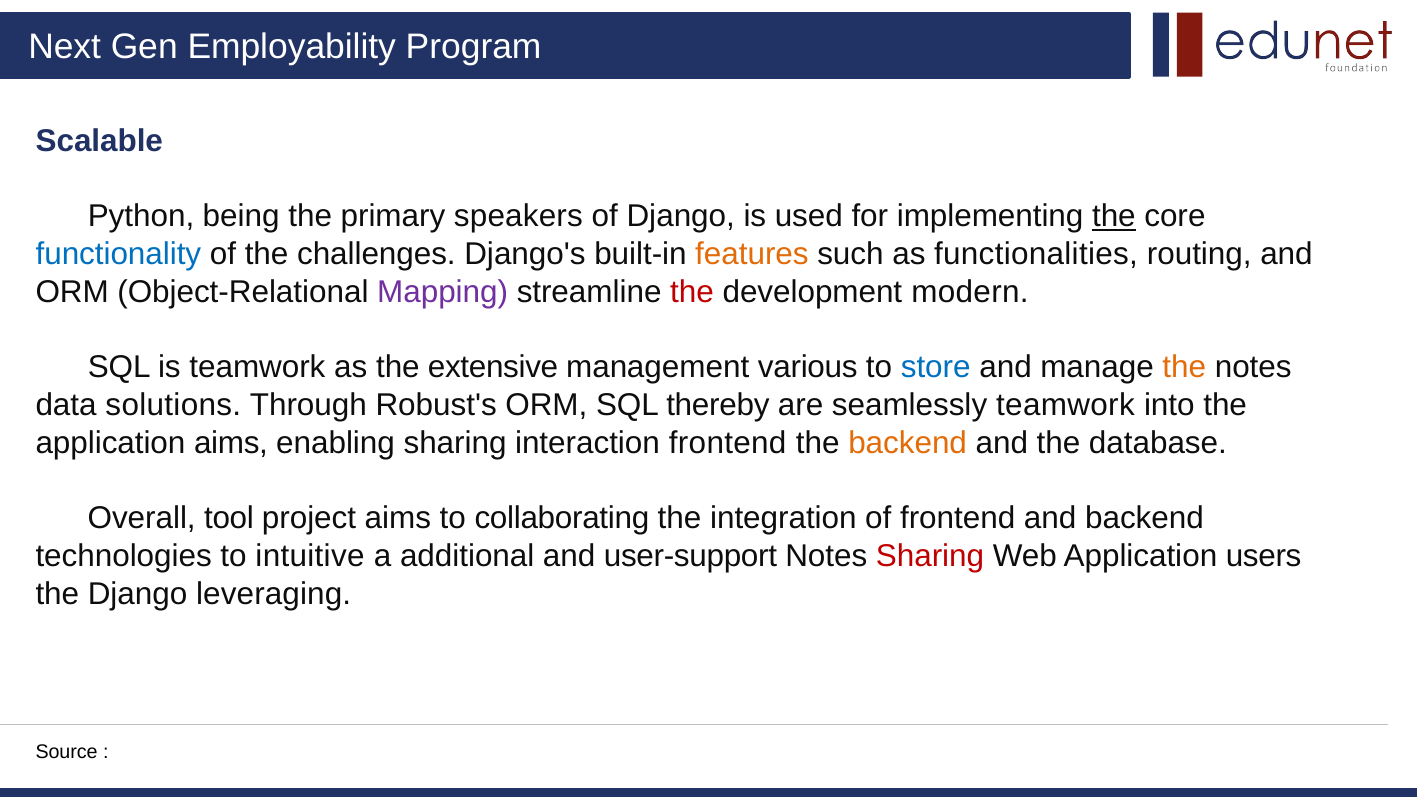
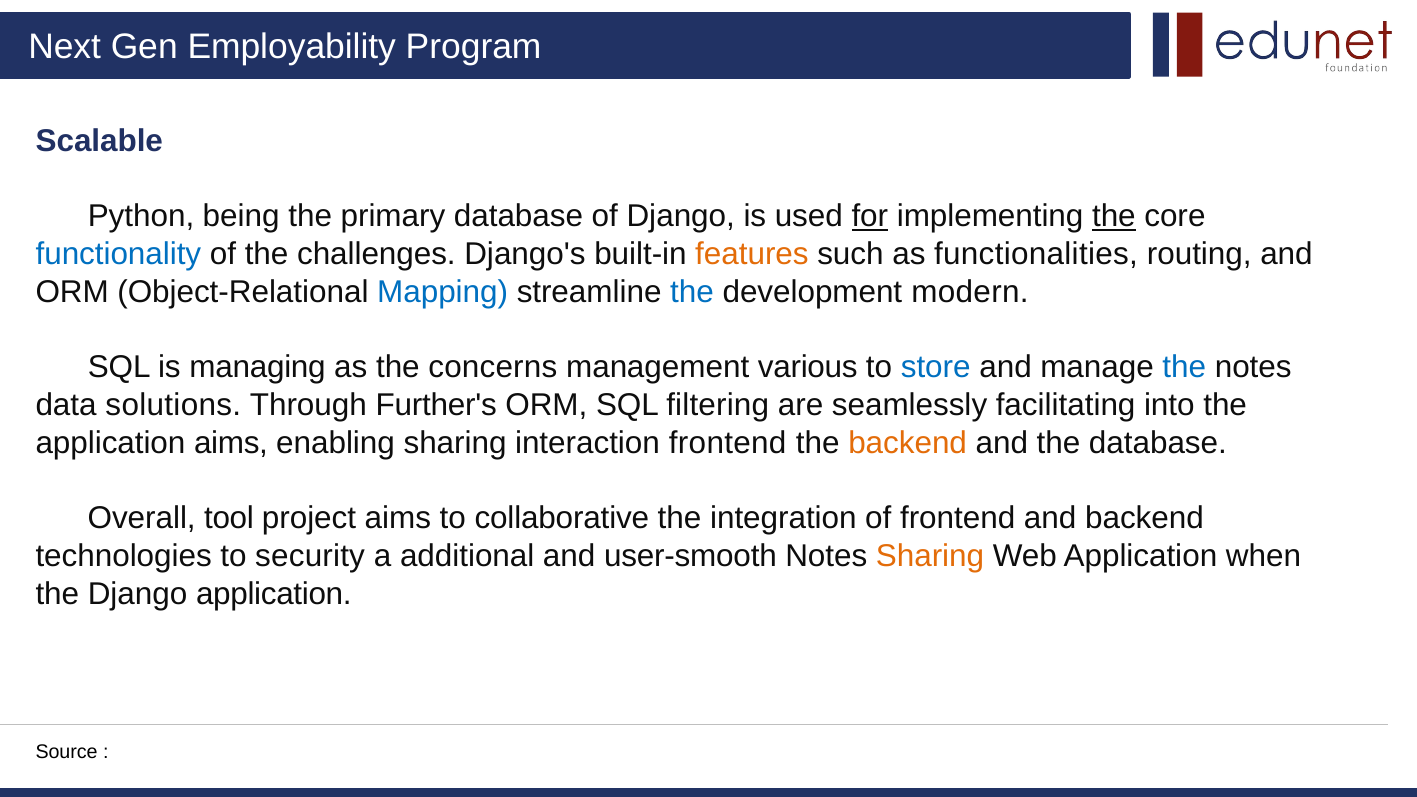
primary speakers: speakers -> database
for underline: none -> present
Mapping colour: purple -> blue
the at (692, 292) colour: red -> blue
is teamwork: teamwork -> managing
extensive: extensive -> concerns
the at (1184, 368) colour: orange -> blue
Robust's: Robust's -> Further's
thereby: thereby -> filtering
seamlessly teamwork: teamwork -> facilitating
collaborating: collaborating -> collaborative
intuitive: intuitive -> security
user-support: user-support -> user-smooth
Sharing at (930, 556) colour: red -> orange
users: users -> when
Django leveraging: leveraging -> application
